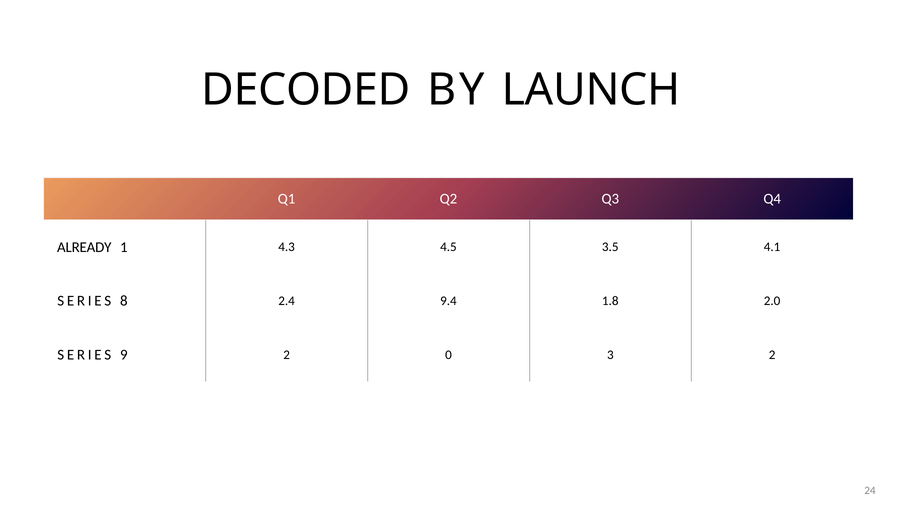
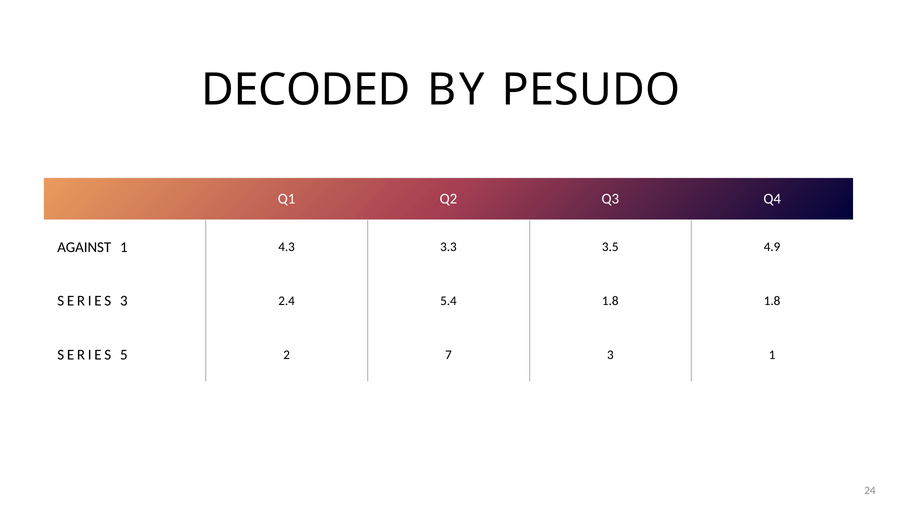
LAUNCH: LAUNCH -> PESUDO
ALREADY: ALREADY -> AGAINST
4.5: 4.5 -> 3.3
4.1: 4.1 -> 4.9
SERIES 8: 8 -> 3
9.4: 9.4 -> 5.4
1.8 2.0: 2.0 -> 1.8
9: 9 -> 5
0: 0 -> 7
3 2: 2 -> 1
